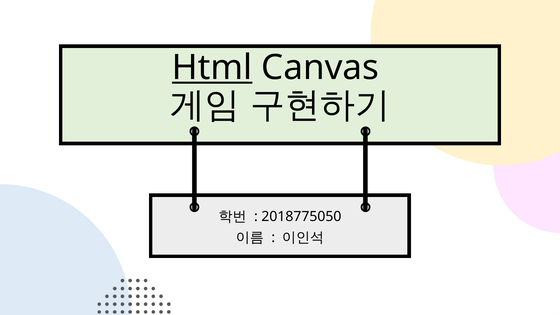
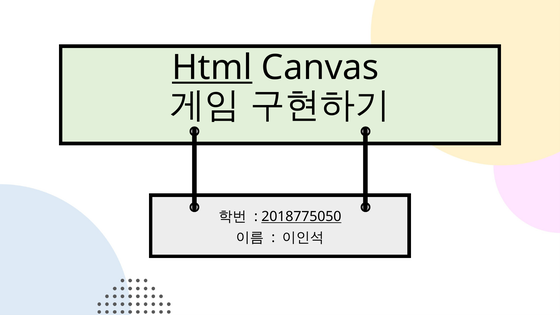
2018775050 underline: none -> present
